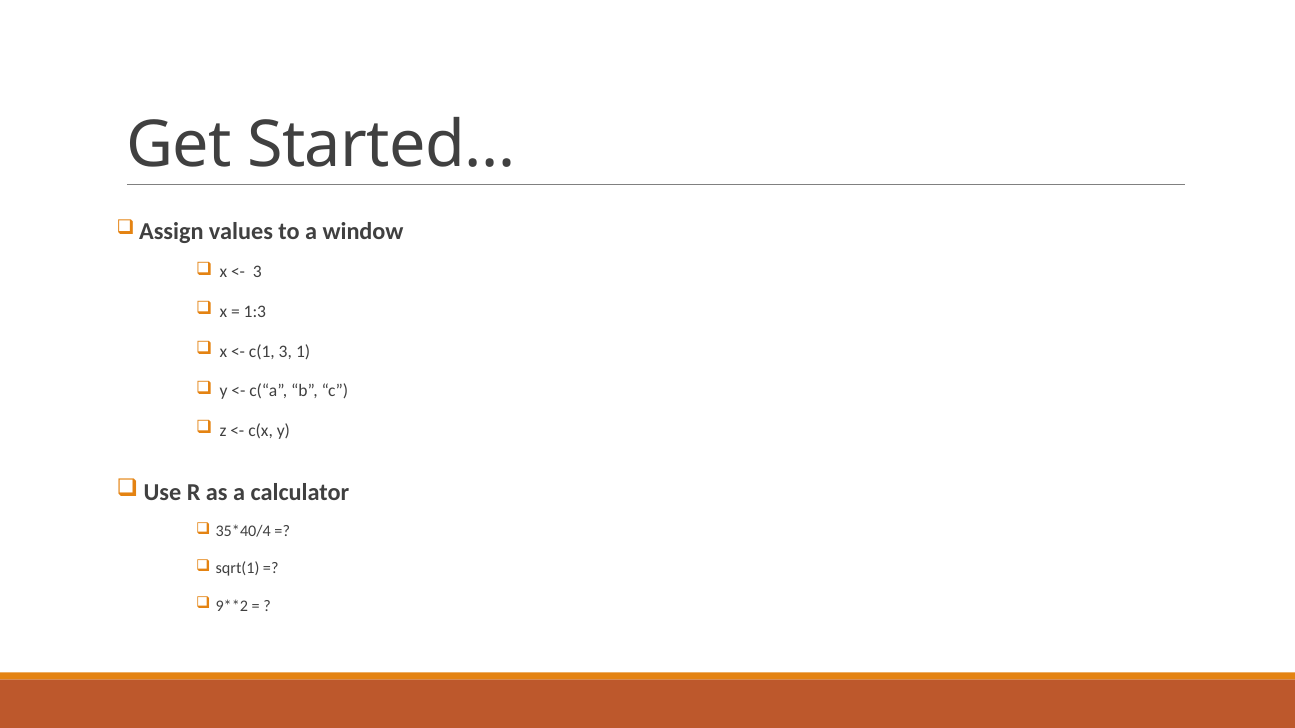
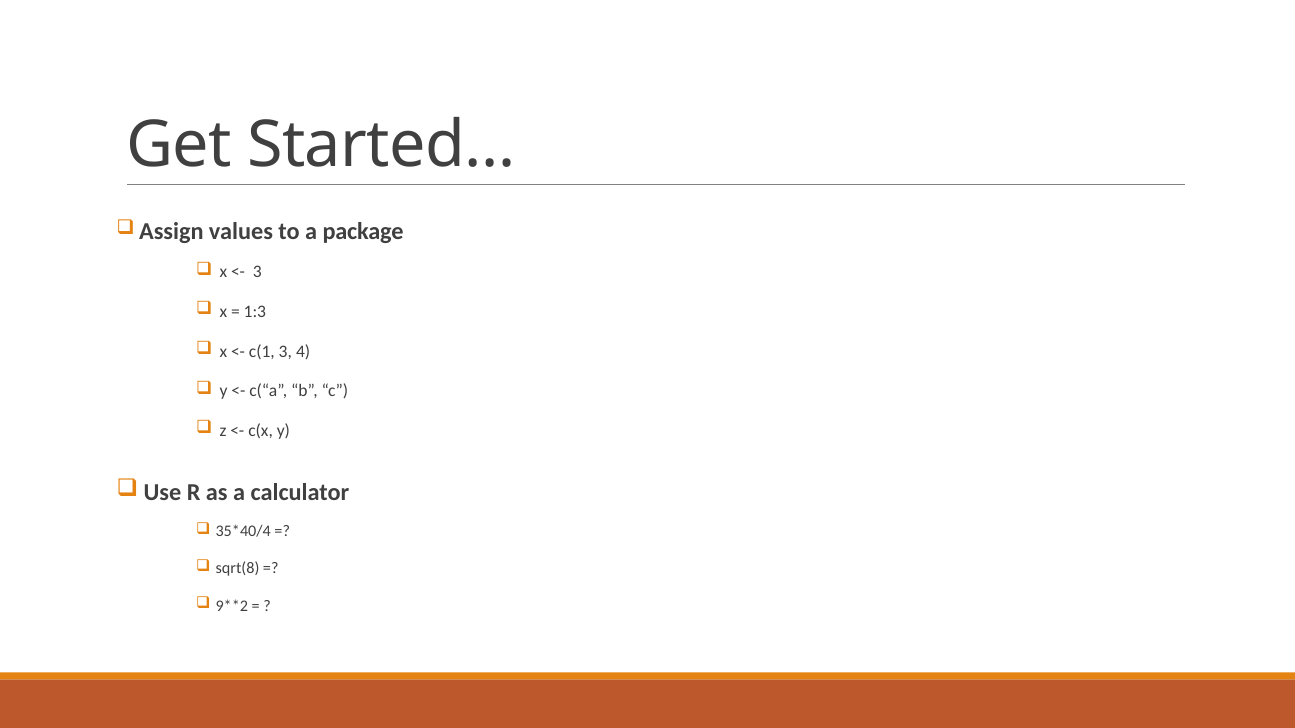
window: window -> package
1: 1 -> 4
sqrt(1: sqrt(1 -> sqrt(8
